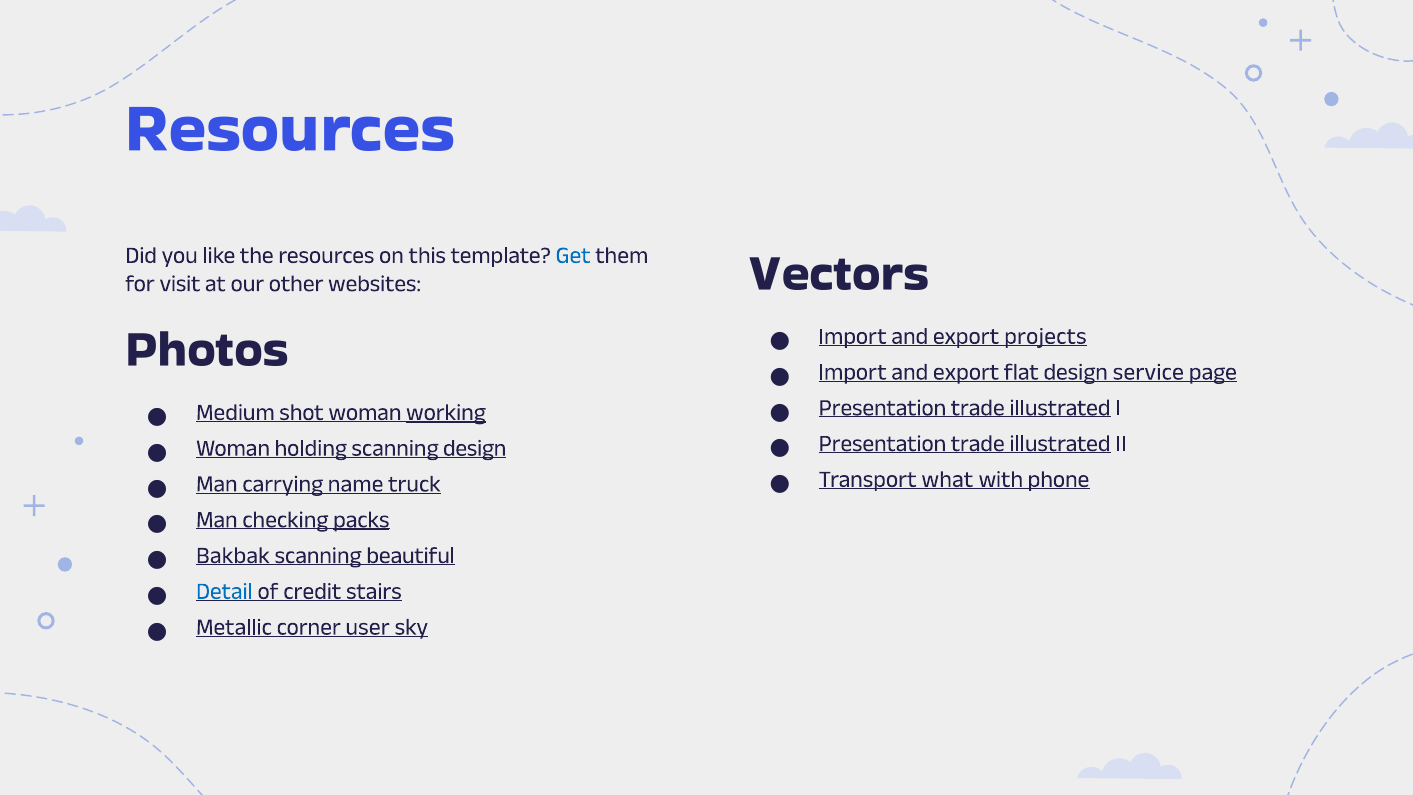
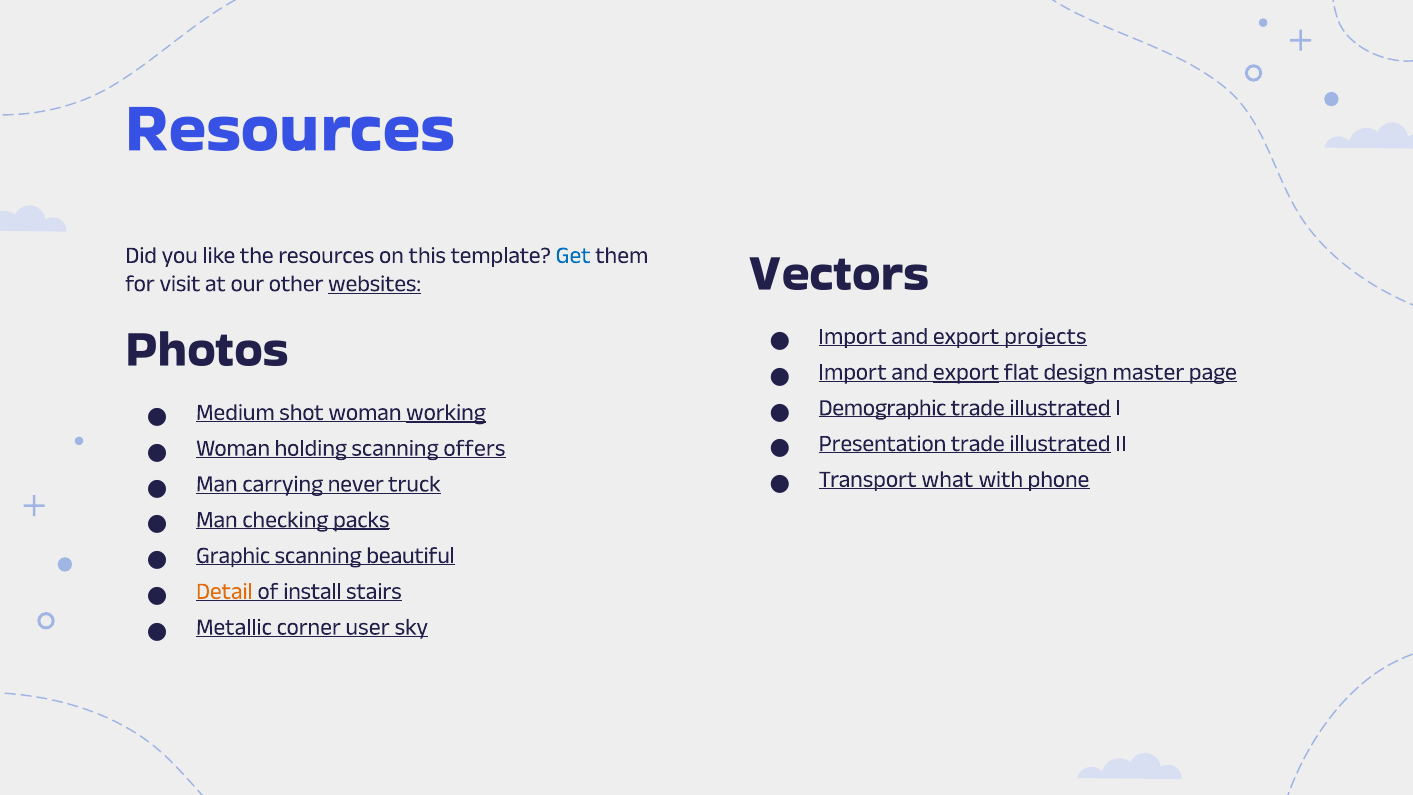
websites underline: none -> present
export at (966, 372) underline: none -> present
service: service -> master
Presentation at (882, 407): Presentation -> Demographic
scanning design: design -> offers
name: name -> never
Bakbak: Bakbak -> Graphic
Detail colour: blue -> orange
credit: credit -> install
